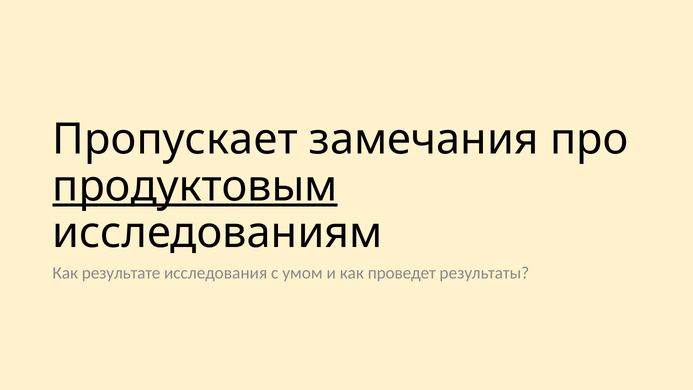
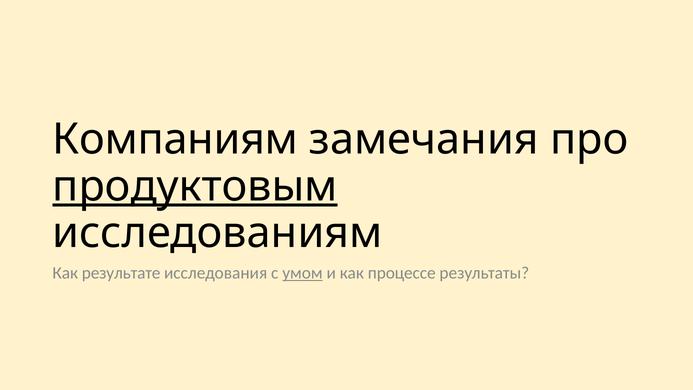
Пропускает: Пропускает -> Компаниям
умом underline: none -> present
проведет: проведет -> процессе
